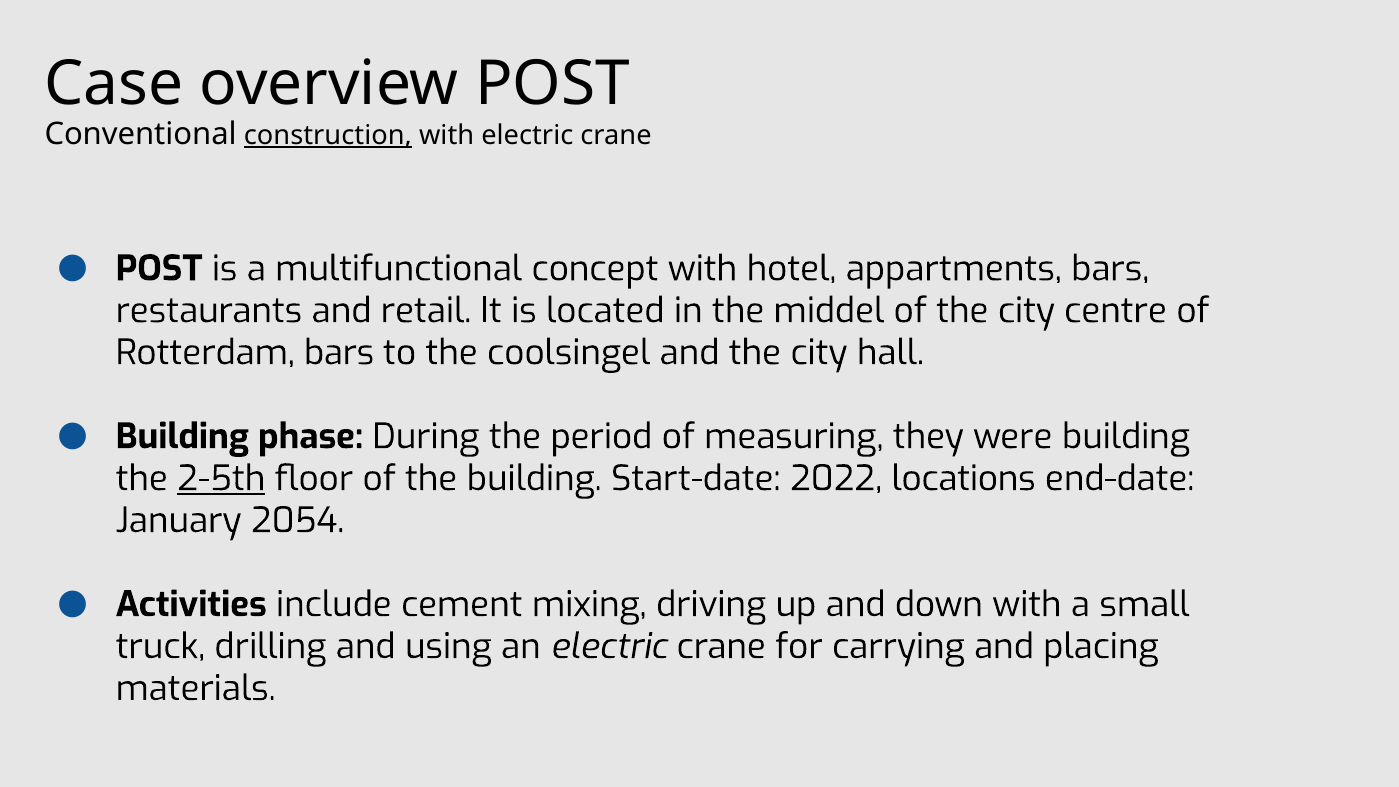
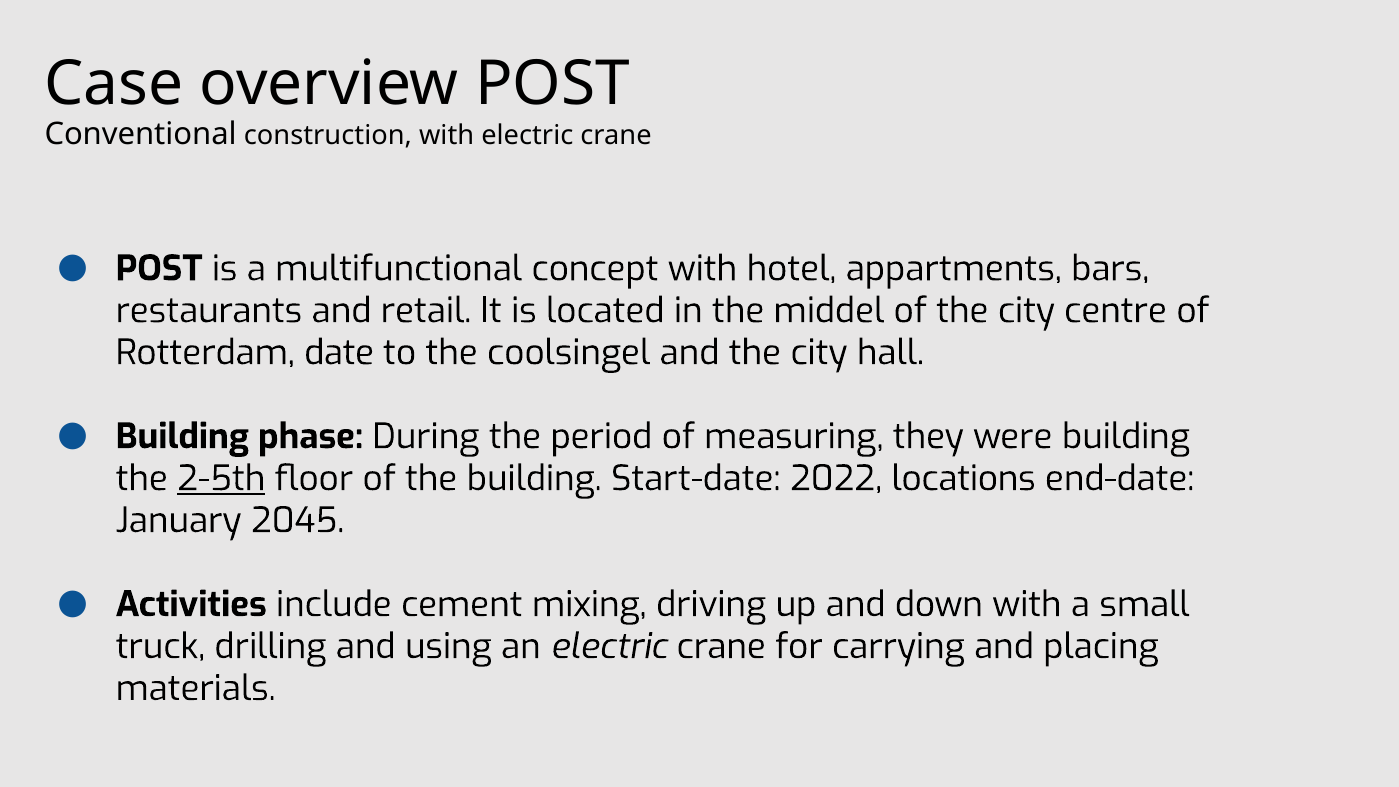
construction underline: present -> none
Rotterdam bars: bars -> date
2054: 2054 -> 2045
